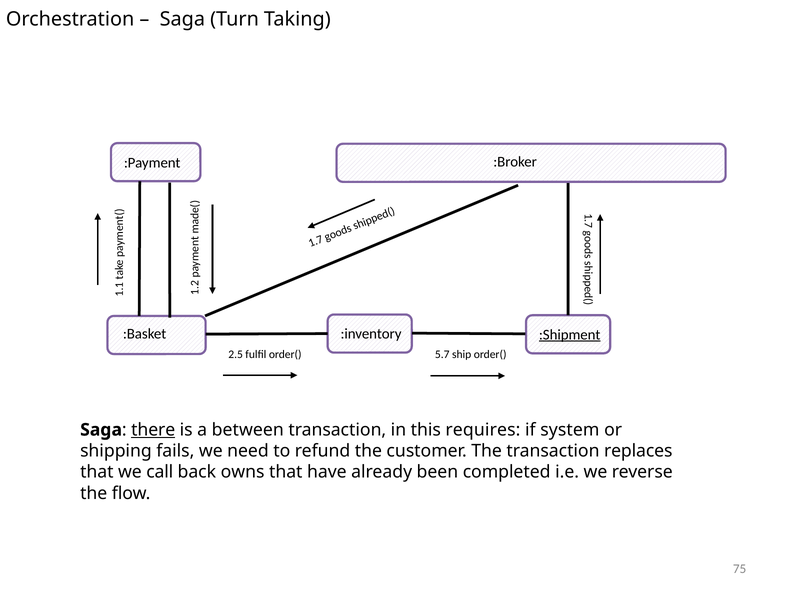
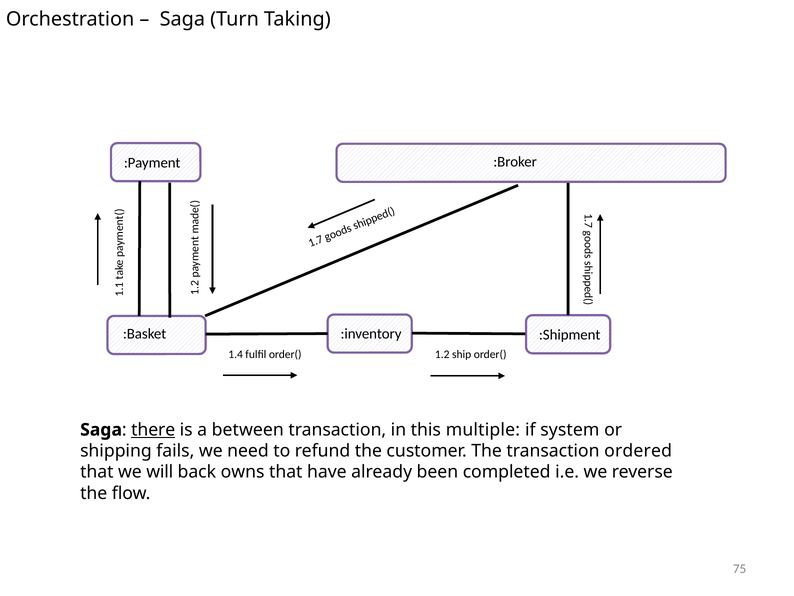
:Shipment underline: present -> none
2.5: 2.5 -> 1.4
5.7: 5.7 -> 1.2
requires: requires -> multiple
replaces: replaces -> ordered
call: call -> will
